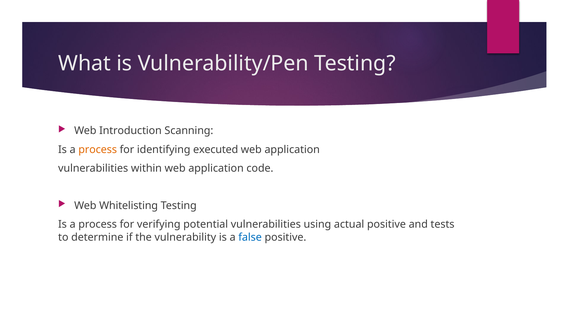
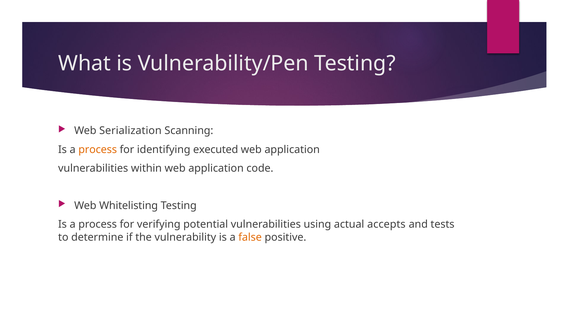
Introduction: Introduction -> Serialization
actual positive: positive -> accepts
false colour: blue -> orange
